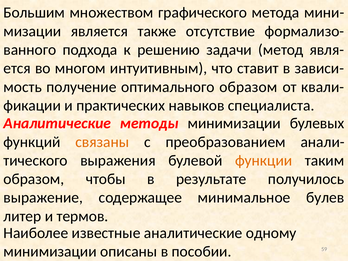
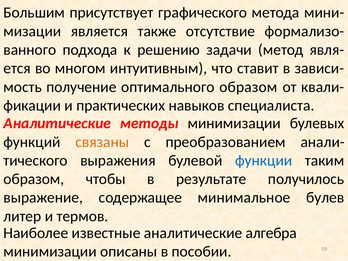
множеством: множеством -> присутствует
функции colour: orange -> blue
одному: одному -> алгебра
